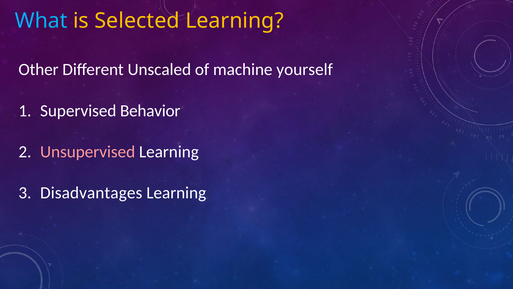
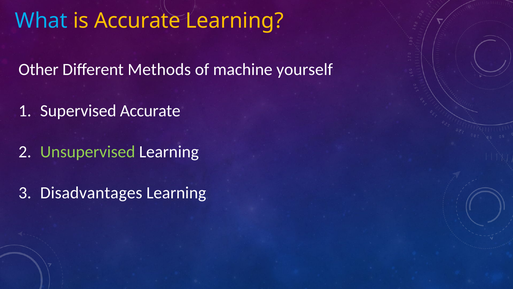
is Selected: Selected -> Accurate
Unscaled: Unscaled -> Methods
Supervised Behavior: Behavior -> Accurate
Unsupervised colour: pink -> light green
